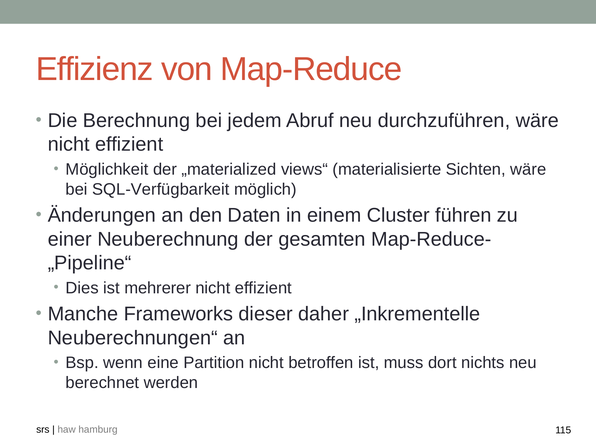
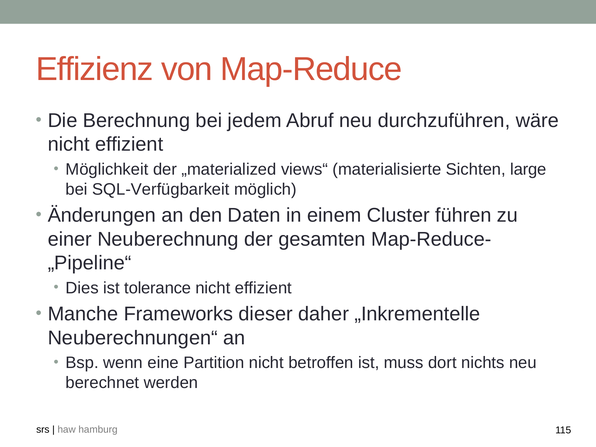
Sichten wäre: wäre -> large
mehrerer: mehrerer -> tolerance
